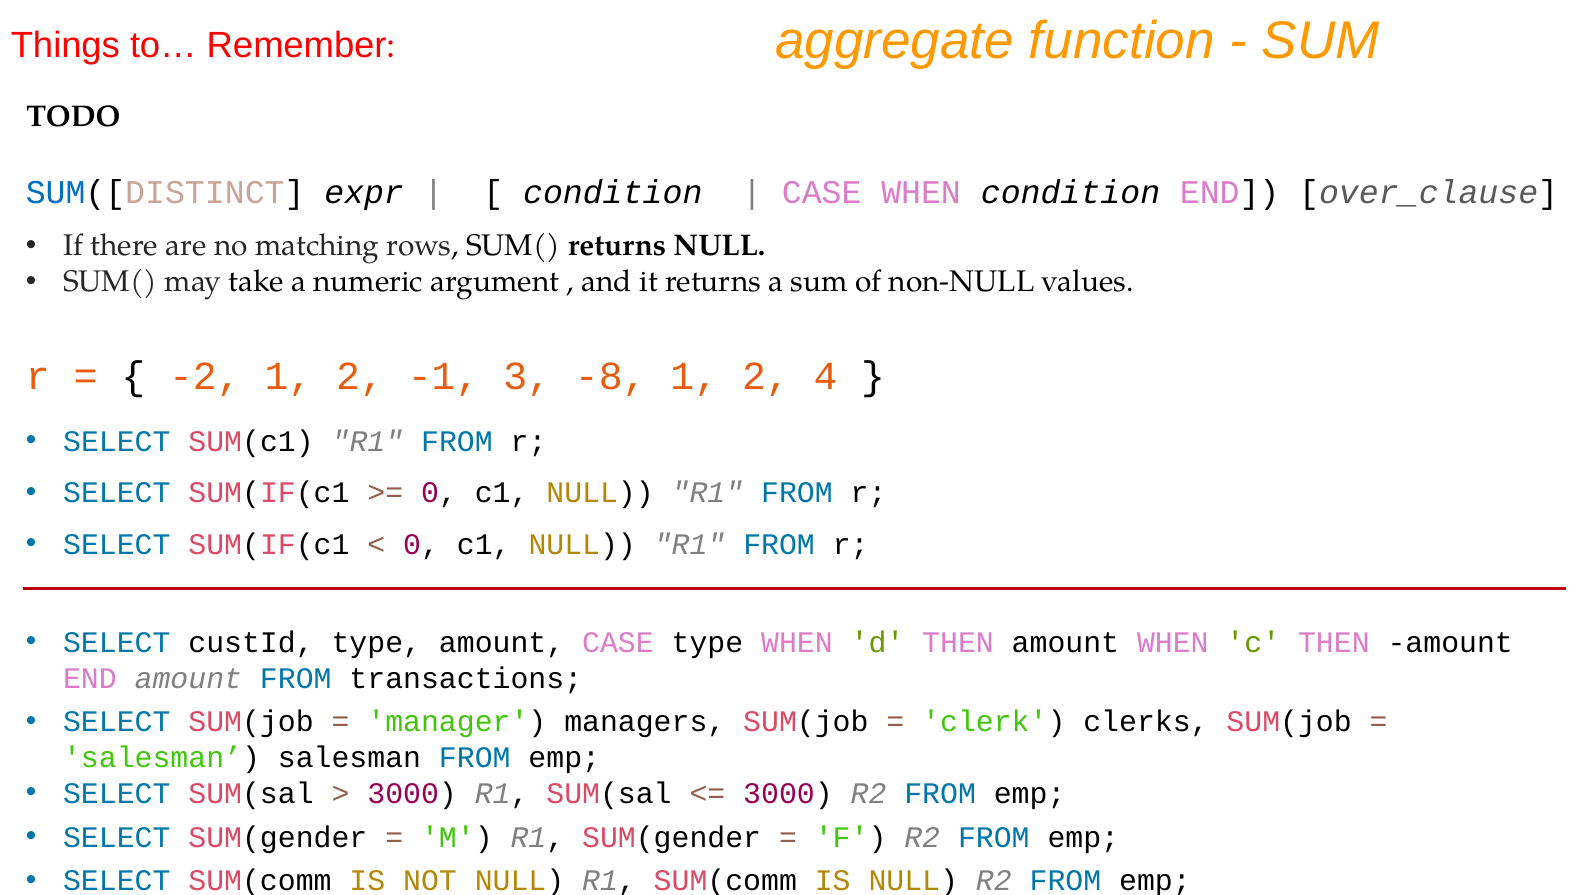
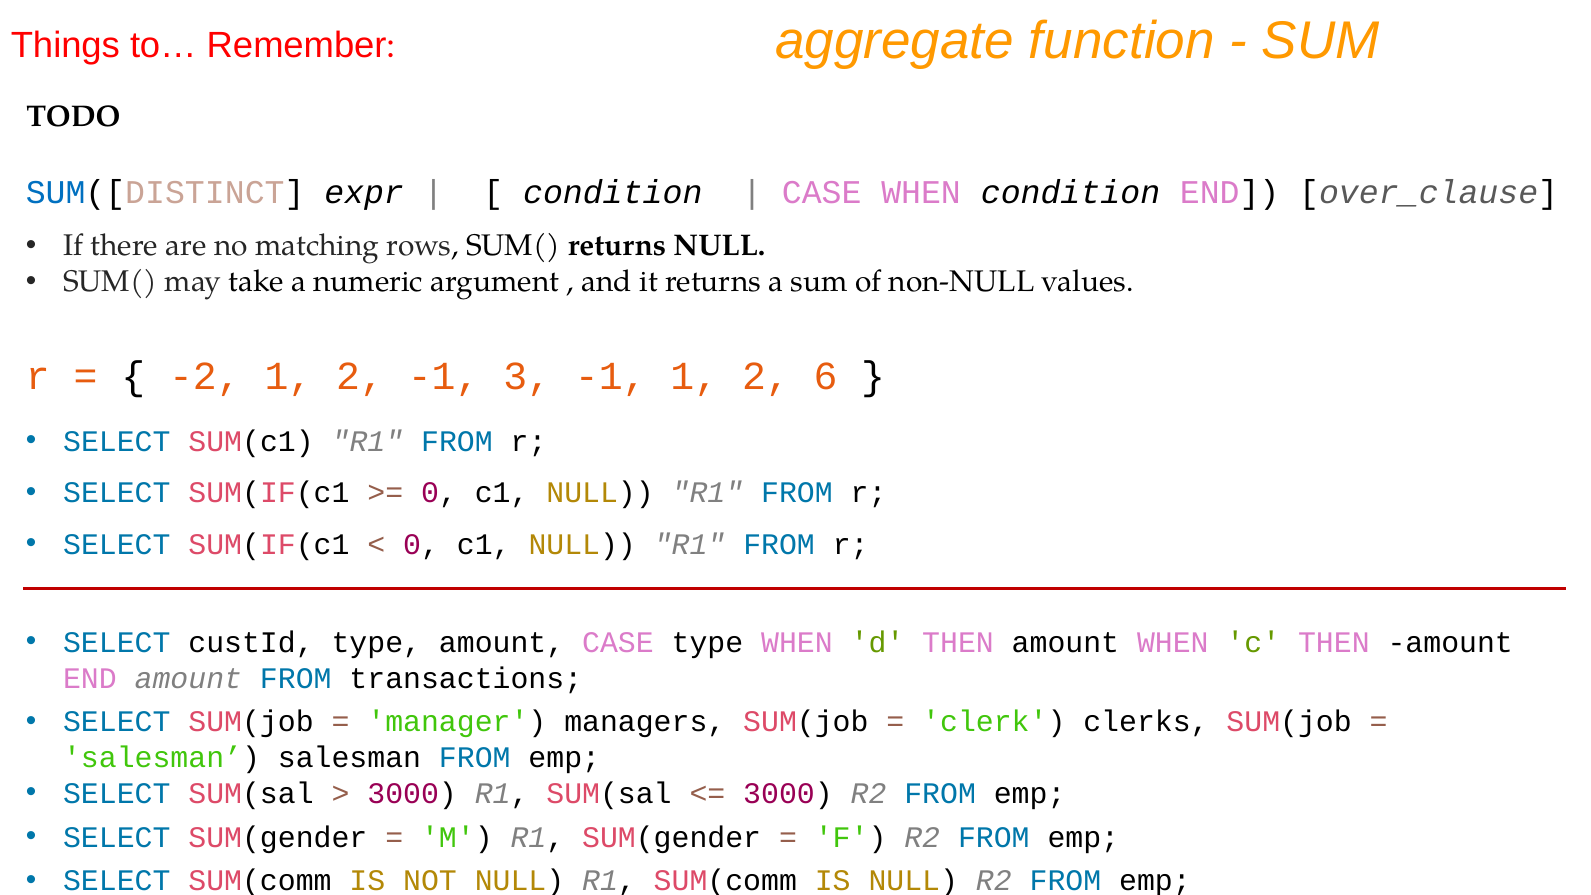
3 -8: -8 -> -1
4: 4 -> 6
